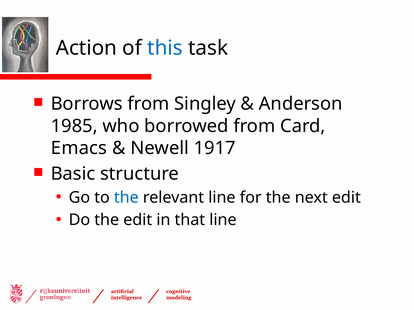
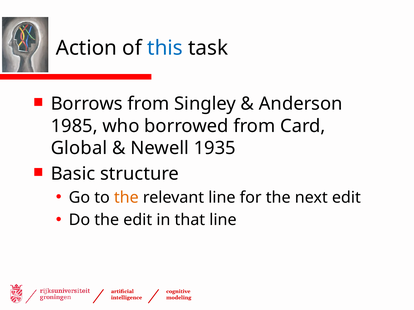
Emacs: Emacs -> Global
1917: 1917 -> 1935
the at (126, 198) colour: blue -> orange
